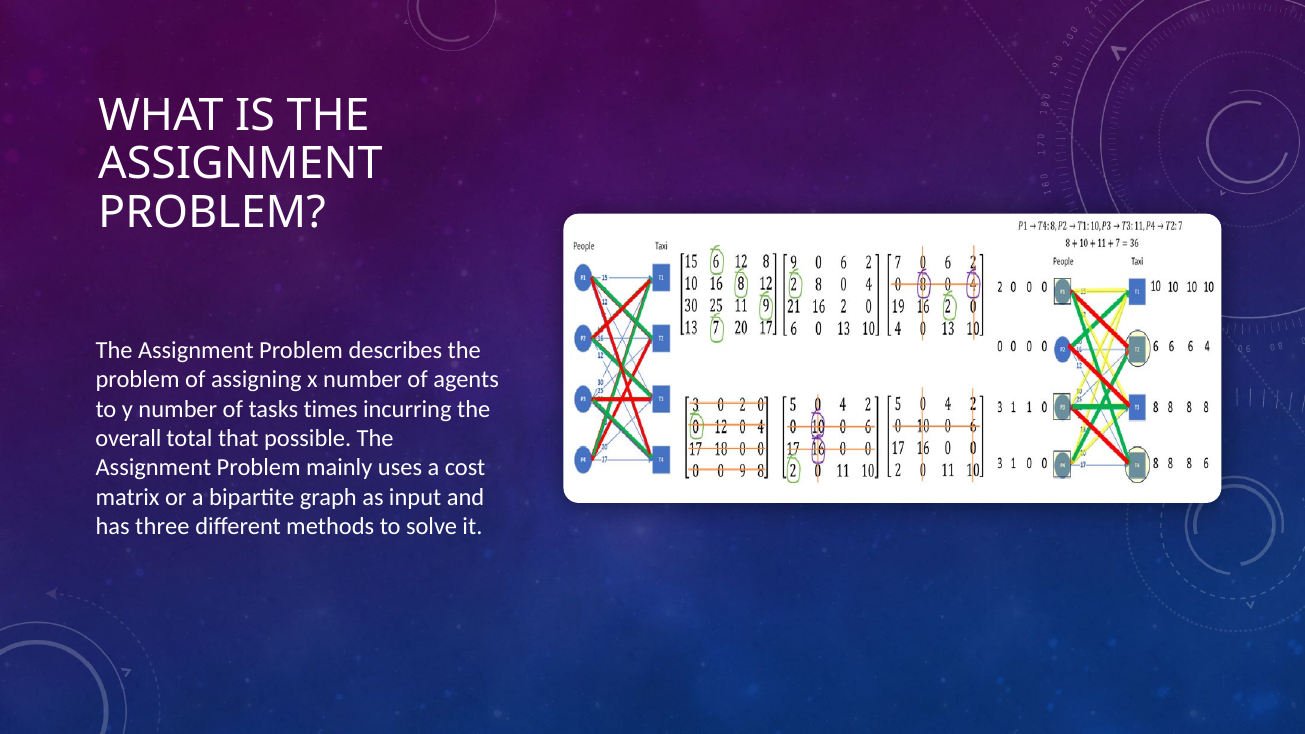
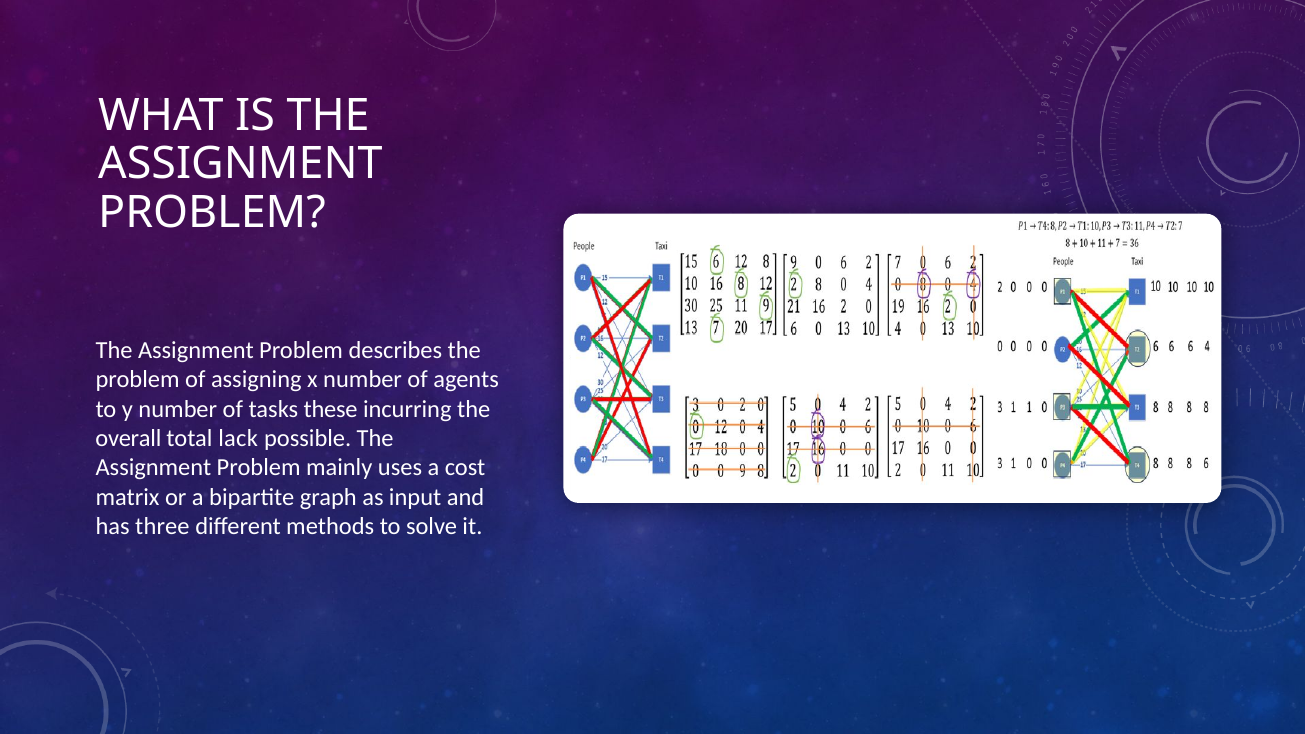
times: times -> these
that: that -> lack
